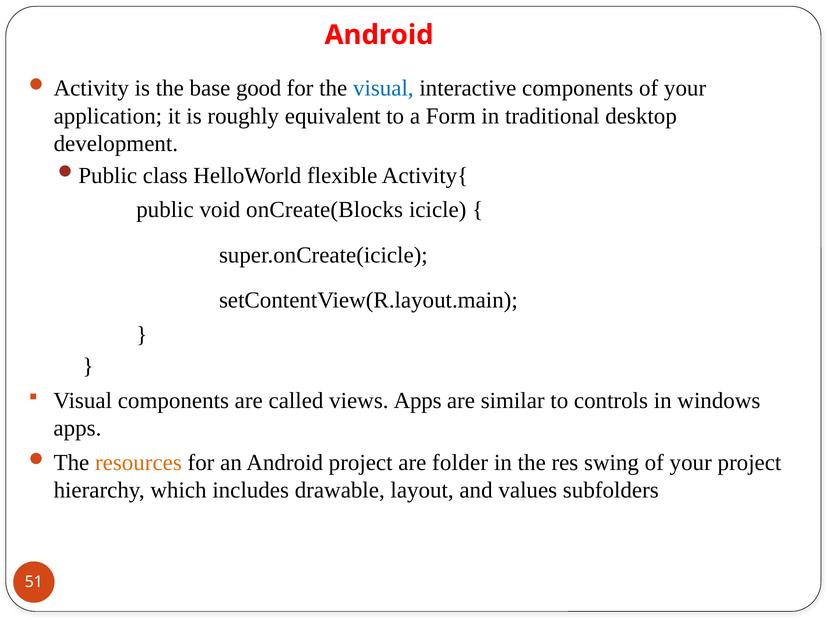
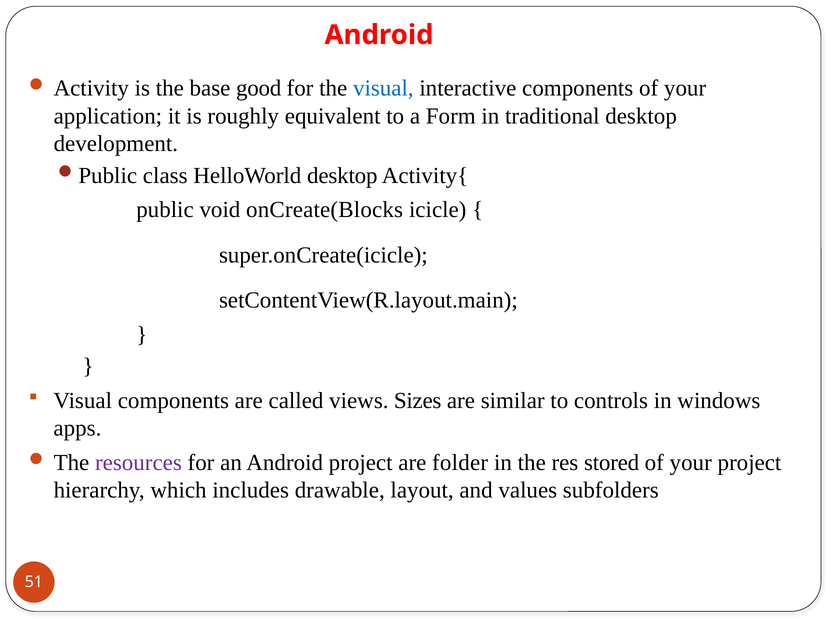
HelloWorld flexible: flexible -> desktop
views Apps: Apps -> Sizes
resources colour: orange -> purple
swing: swing -> stored
